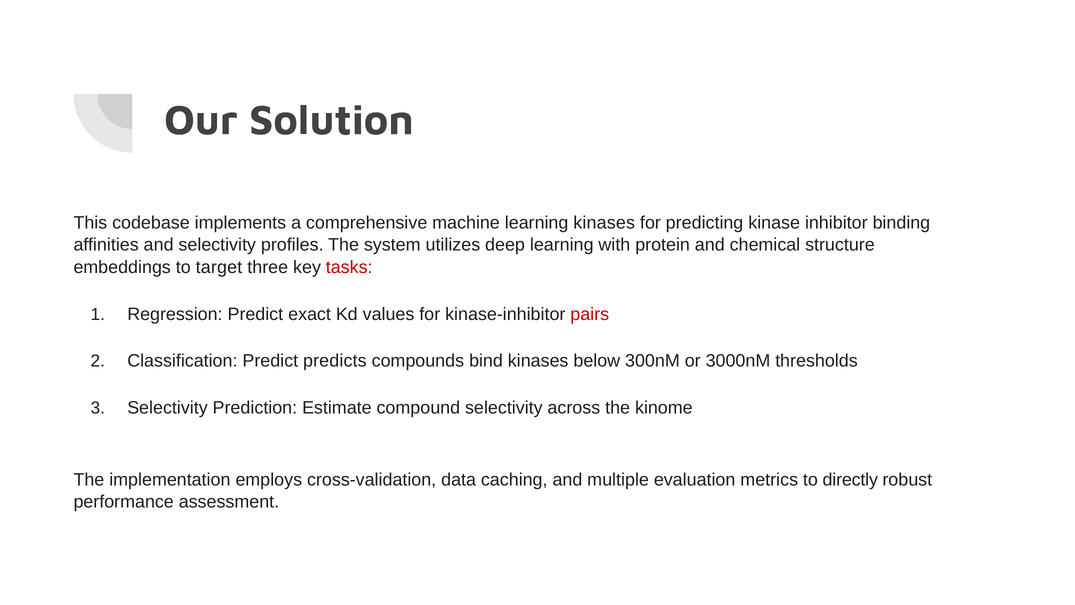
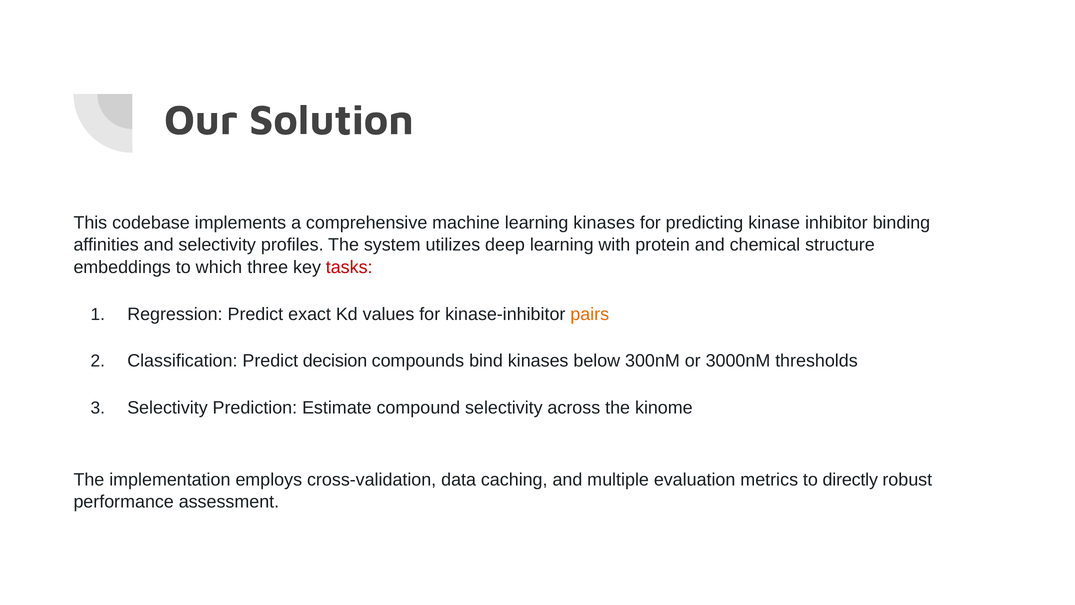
target: target -> which
pairs colour: red -> orange
predicts: predicts -> decision
